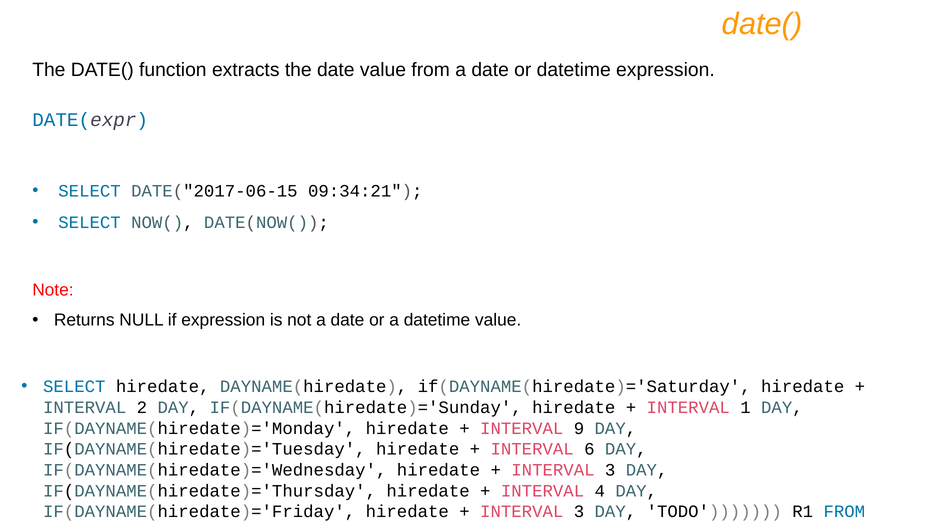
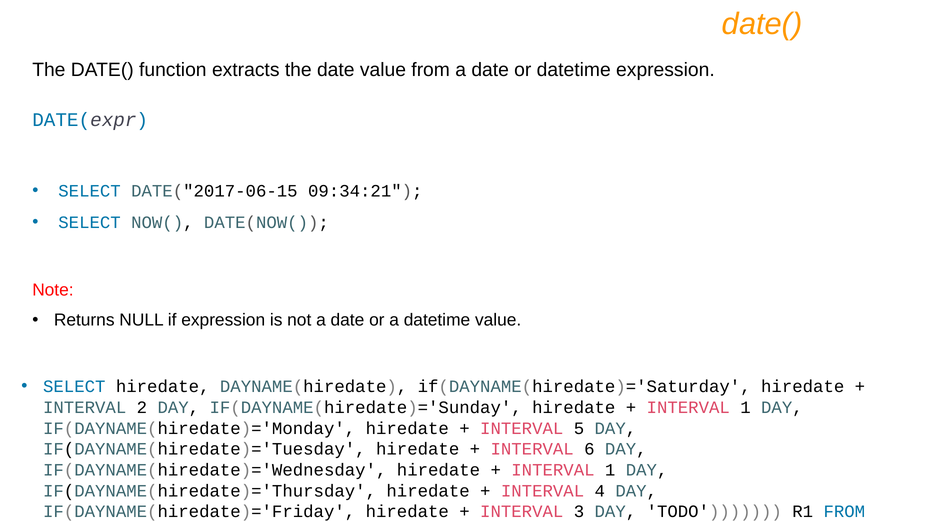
9: 9 -> 5
3 at (610, 469): 3 -> 1
